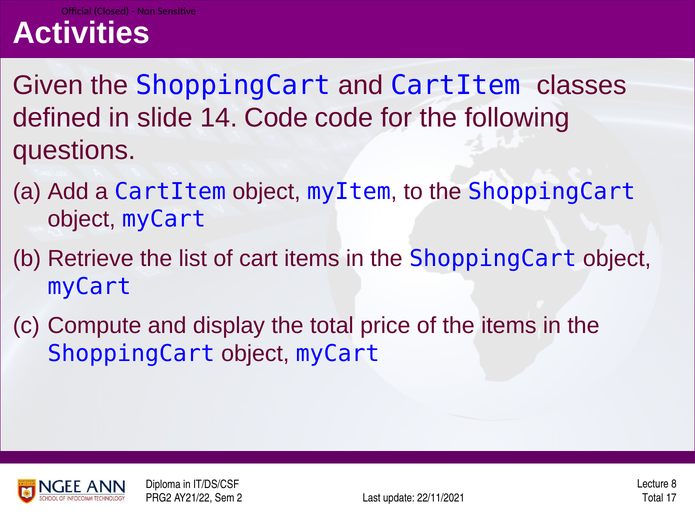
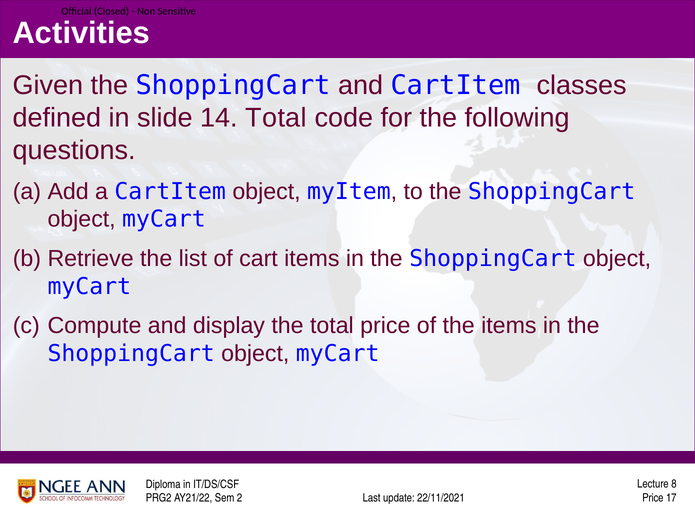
14 Code: Code -> Total
Total at (653, 498): Total -> Price
